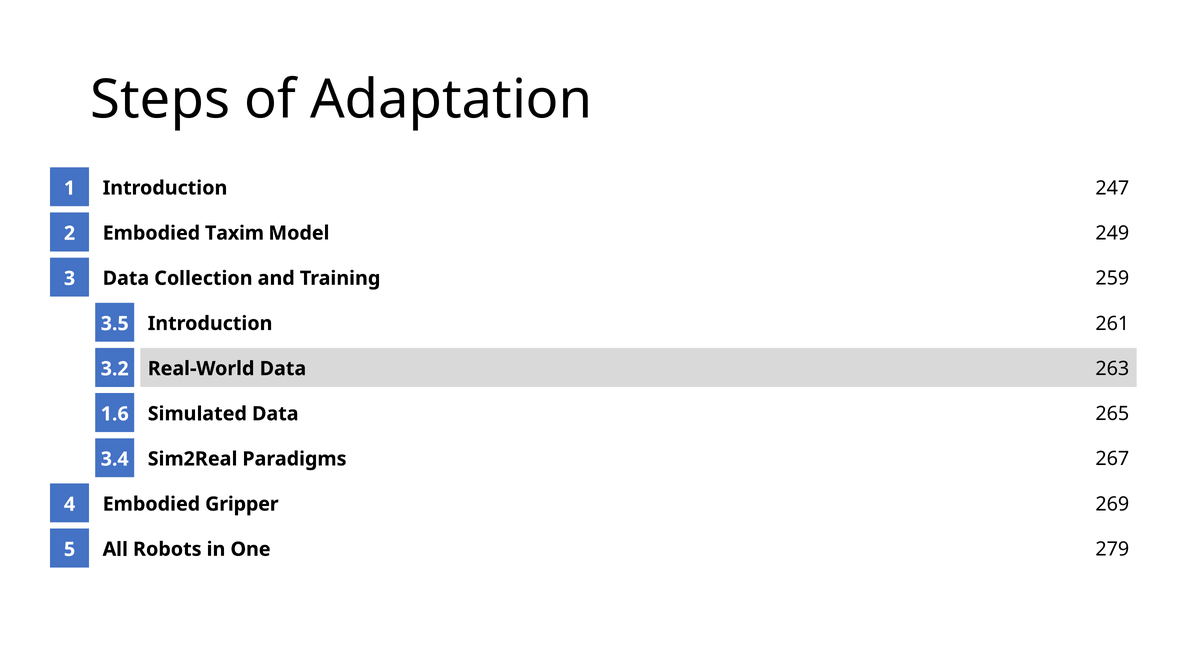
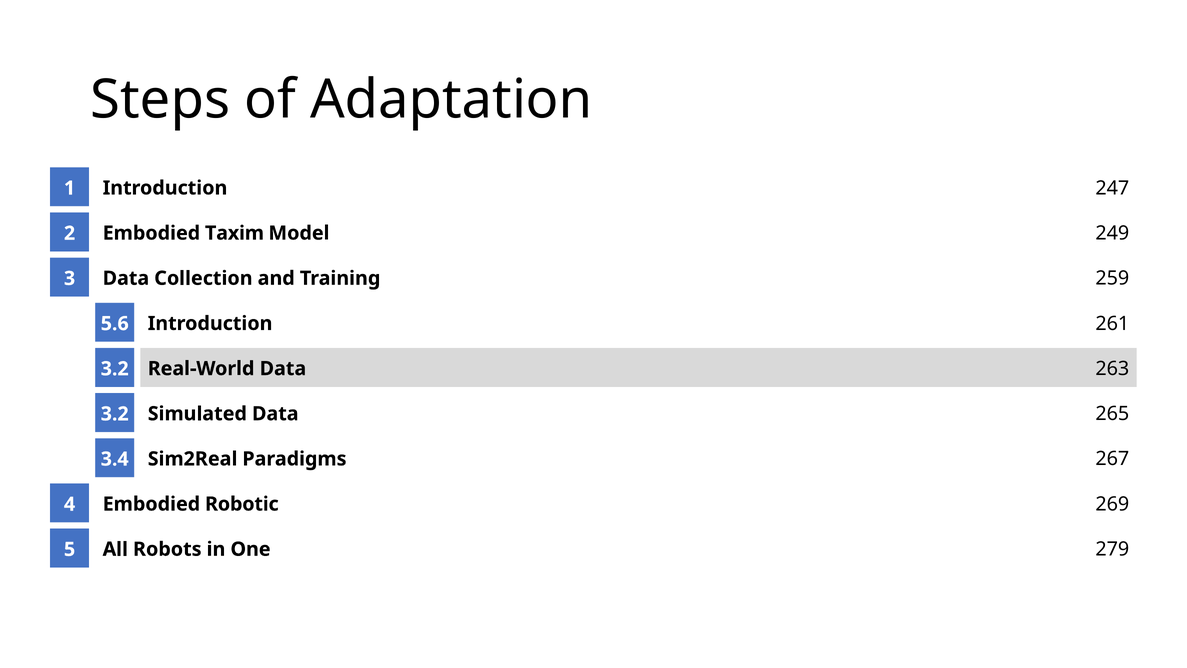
3.5: 3.5 -> 5.6
1.6 at (115, 414): 1.6 -> 3.2
Gripper: Gripper -> Robotic
